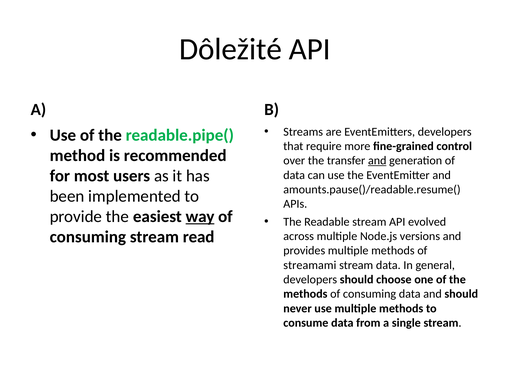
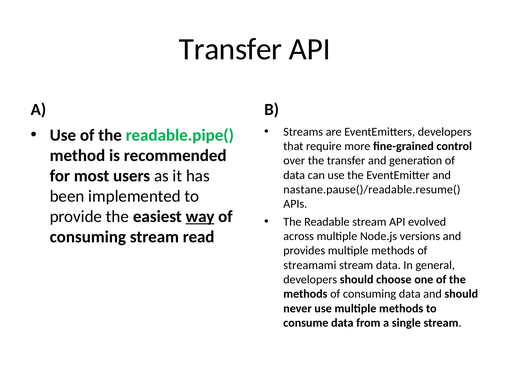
Dôležité at (230, 49): Dôležité -> Transfer
and at (377, 161) underline: present -> none
amounts.pause()/readable.resume(: amounts.pause()/readable.resume( -> nastane.pause()/readable.resume(
